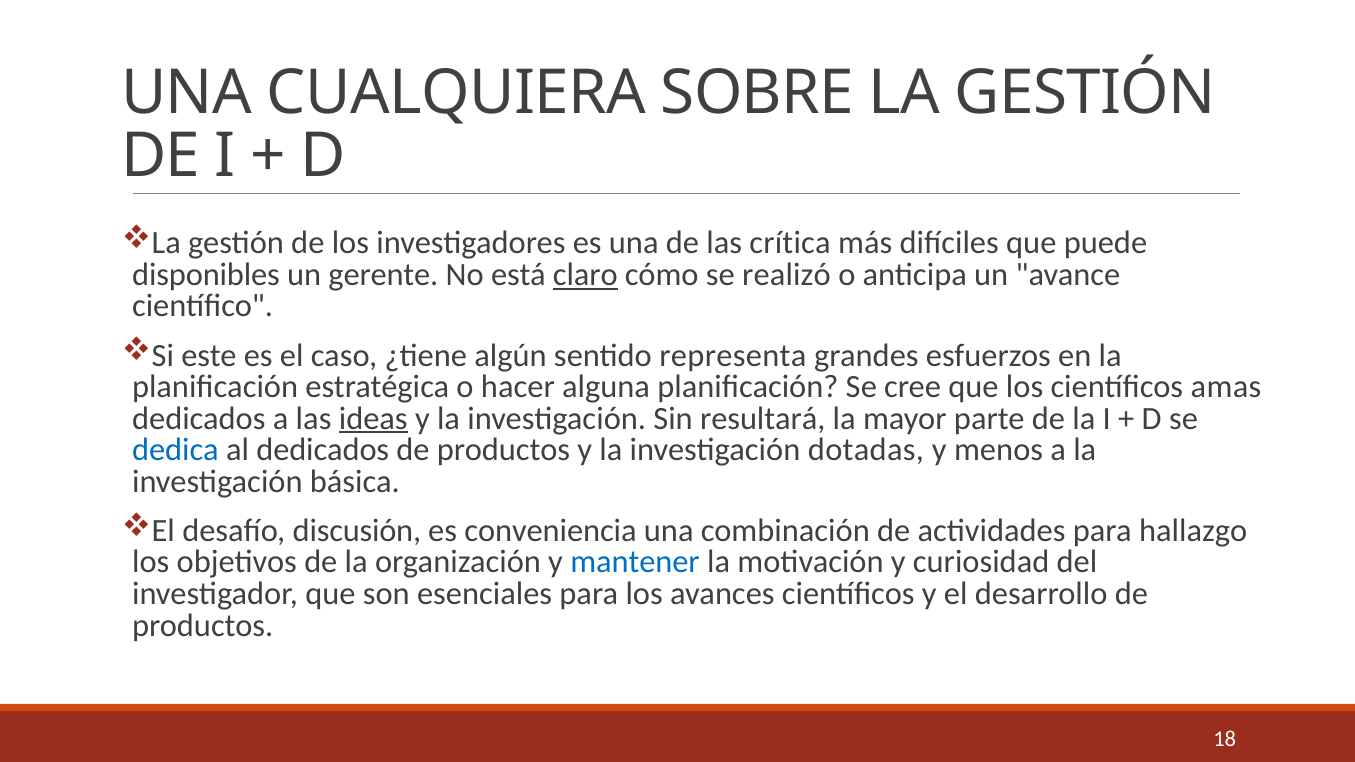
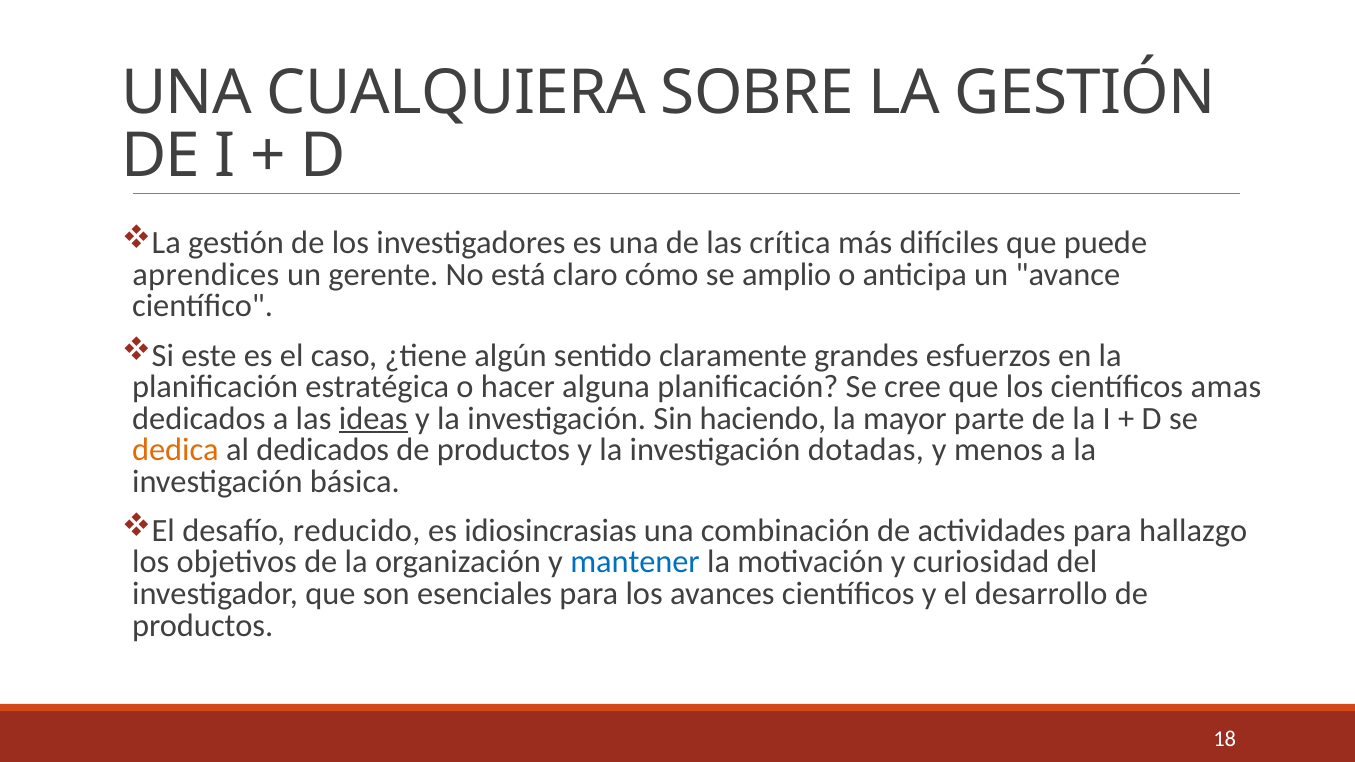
disponibles: disponibles -> aprendices
claro underline: present -> none
realizó: realizó -> amplio
representa: representa -> claramente
resultará: resultará -> haciendo
dedica colour: blue -> orange
discusión: discusión -> reducido
conveniencia: conveniencia -> idiosincrasias
